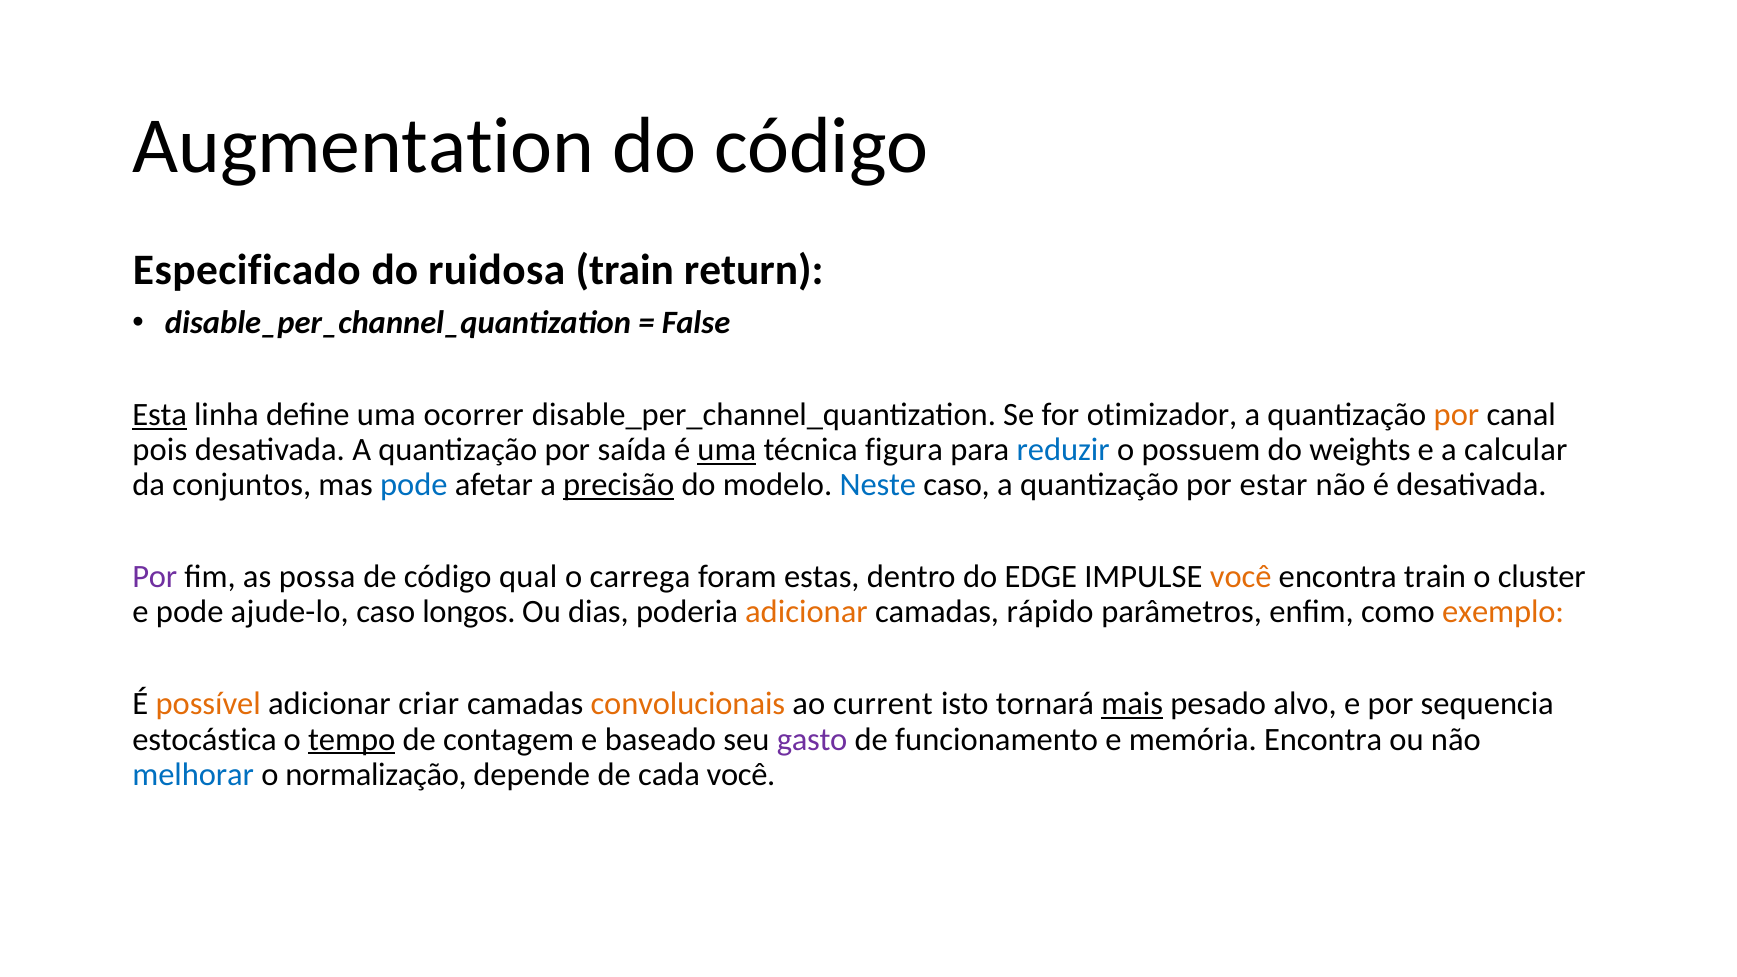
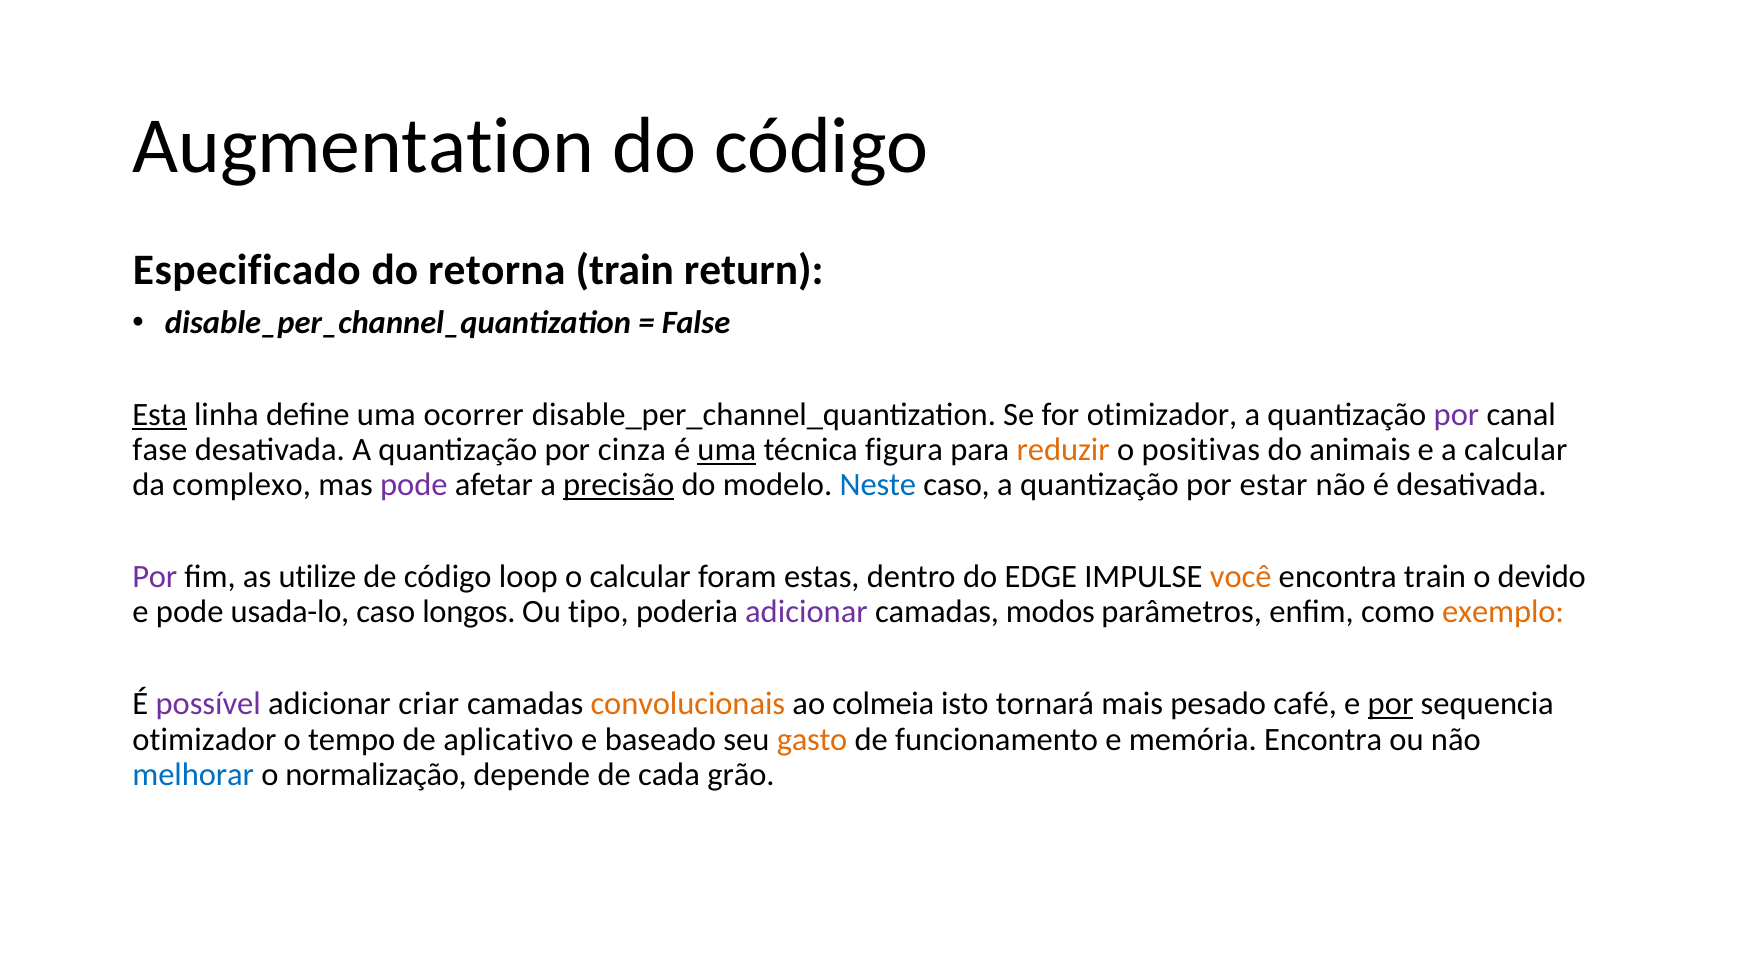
ruidosa: ruidosa -> retorna
por at (1456, 415) colour: orange -> purple
pois: pois -> fase
saída: saída -> cinza
reduzir colour: blue -> orange
possuem: possuem -> positivas
weights: weights -> animais
conjuntos: conjuntos -> complexo
pode at (414, 485) colour: blue -> purple
possa: possa -> utilize
qual: qual -> loop
o carrega: carrega -> calcular
cluster: cluster -> devido
ajude-lo: ajude-lo -> usada-lo
dias: dias -> tipo
adicionar at (806, 612) colour: orange -> purple
rápido: rápido -> modos
possível colour: orange -> purple
current: current -> colmeia
mais underline: present -> none
alvo: alvo -> café
por at (1391, 704) underline: none -> present
estocástica at (205, 739): estocástica -> otimizador
tempo underline: present -> none
contagem: contagem -> aplicativo
gasto colour: purple -> orange
cada você: você -> grão
